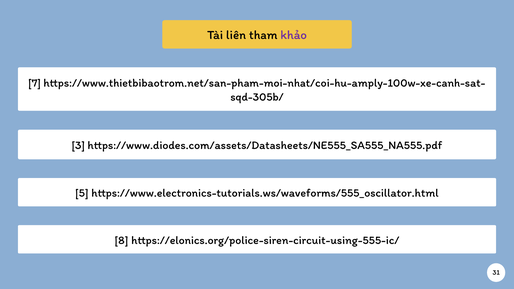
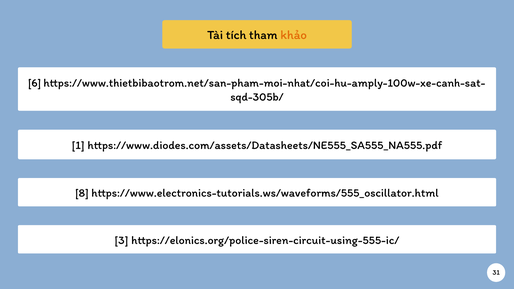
liên: liên -> tích
khảo colour: purple -> orange
7: 7 -> 6
3: 3 -> 1
5: 5 -> 8
8: 8 -> 3
